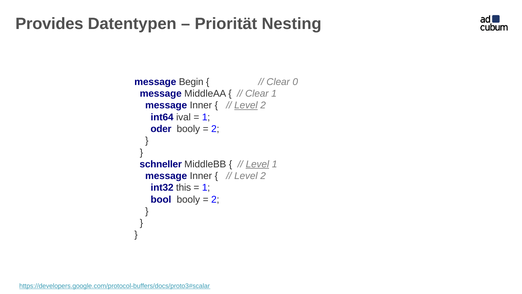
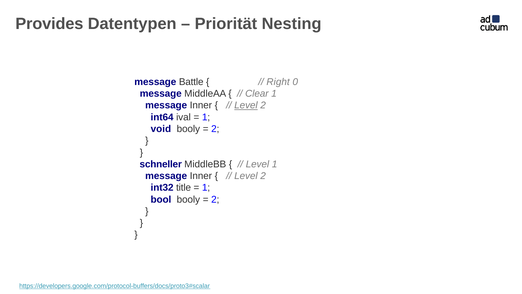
Begin: Begin -> Battle
Clear at (278, 82): Clear -> Right
oder: oder -> void
Level at (257, 164) underline: present -> none
this: this -> title
